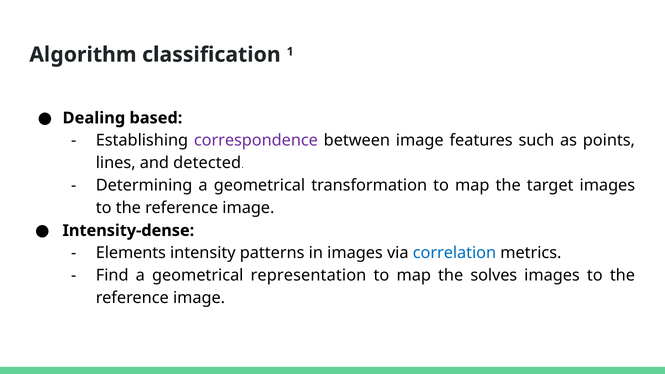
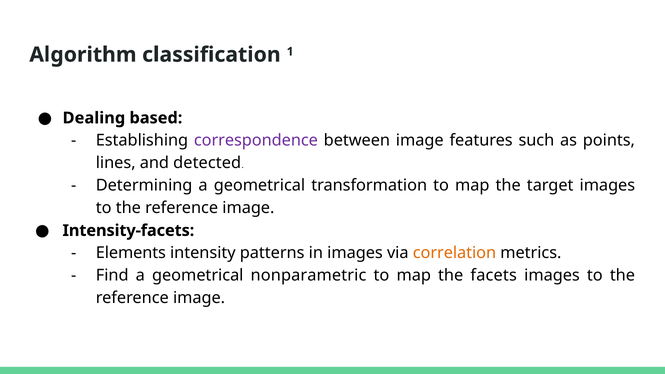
Intensity-dense: Intensity-dense -> Intensity-facets
correlation colour: blue -> orange
representation: representation -> nonparametric
solves: solves -> facets
